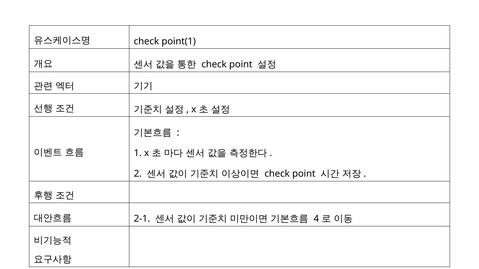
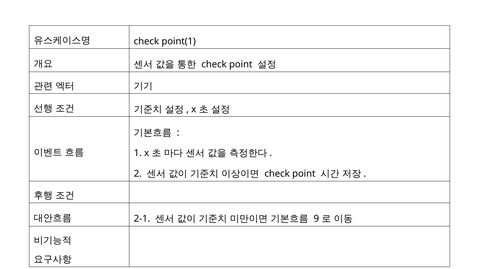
4: 4 -> 9
